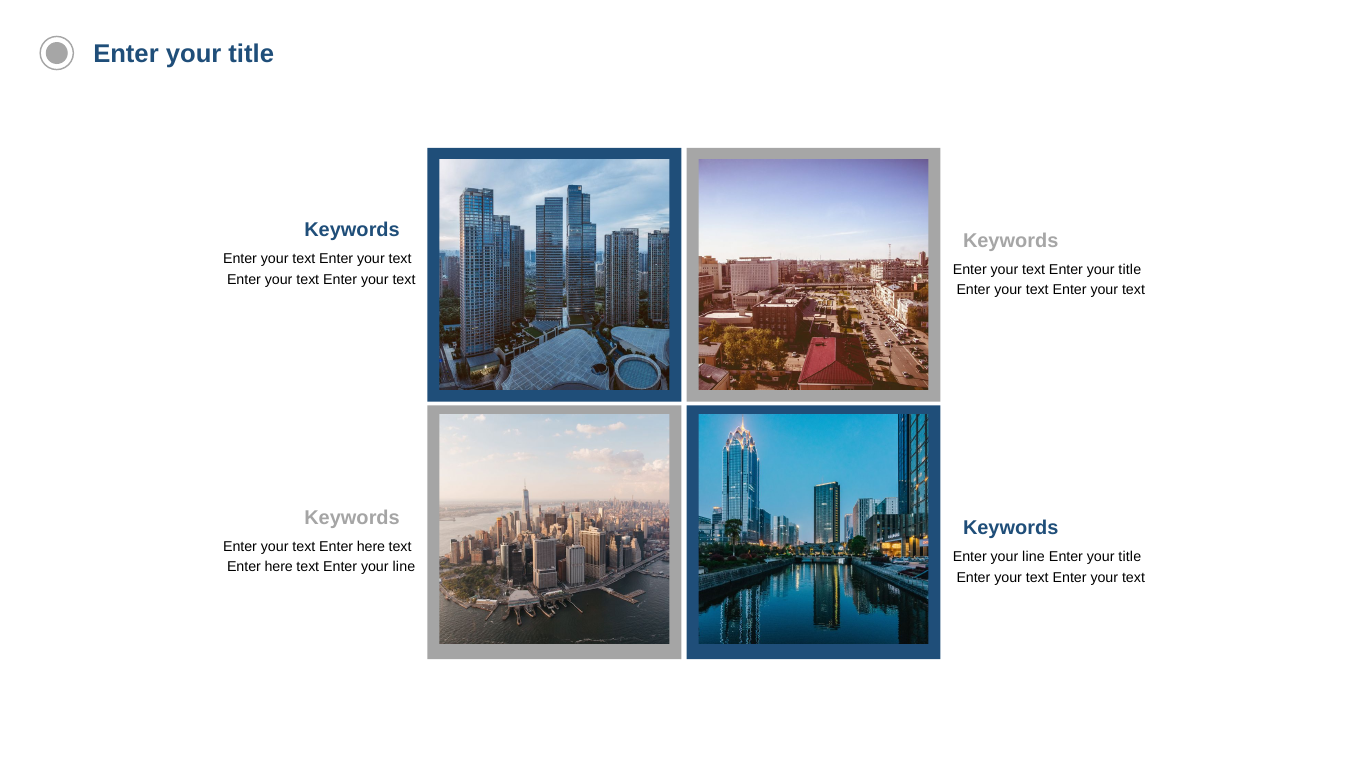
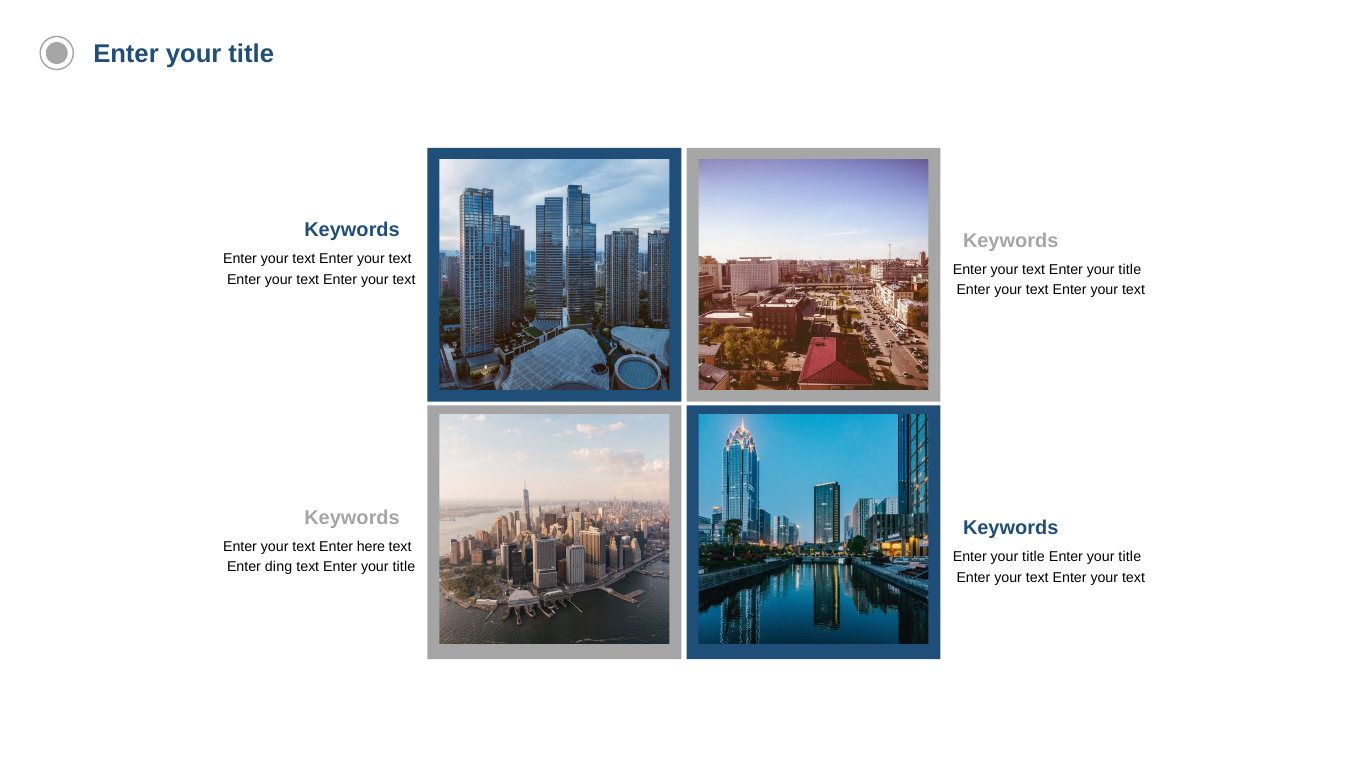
line at (1034, 557): line -> title
here at (279, 567): here -> ding
line at (404, 567): line -> title
